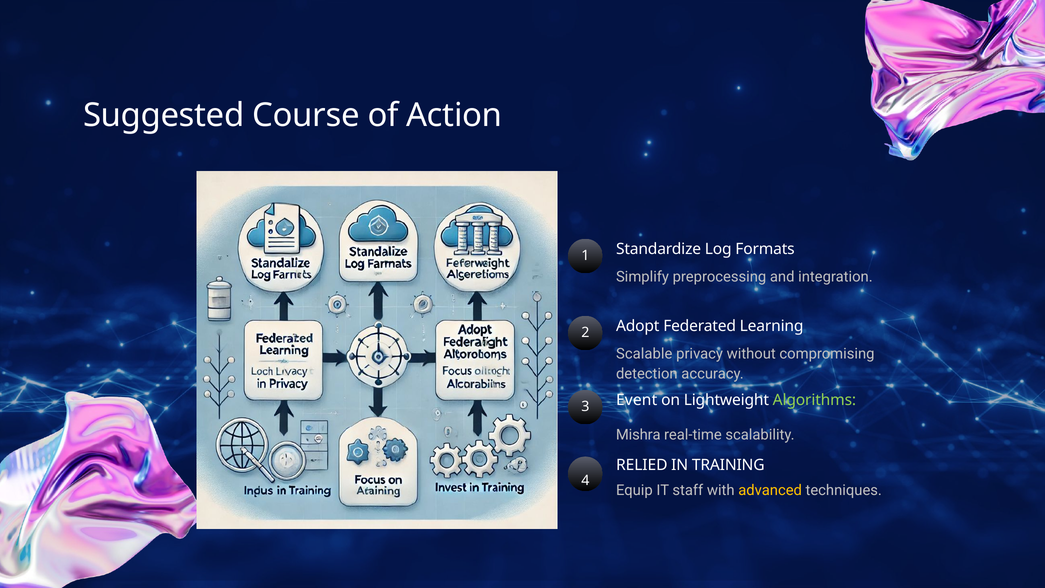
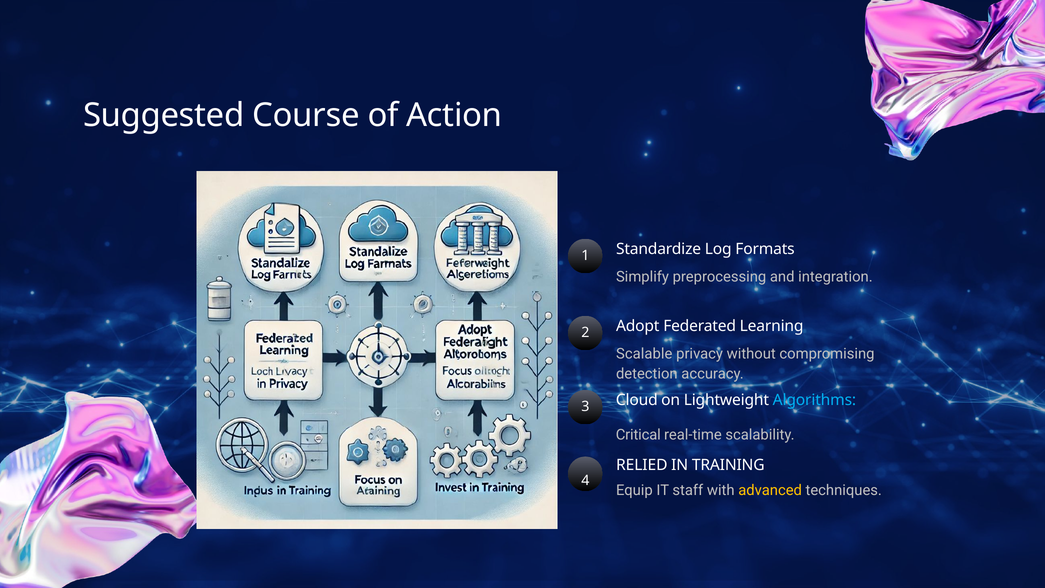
Event: Event -> Cloud
Algorithms colour: light green -> light blue
Mishra: Mishra -> Critical
